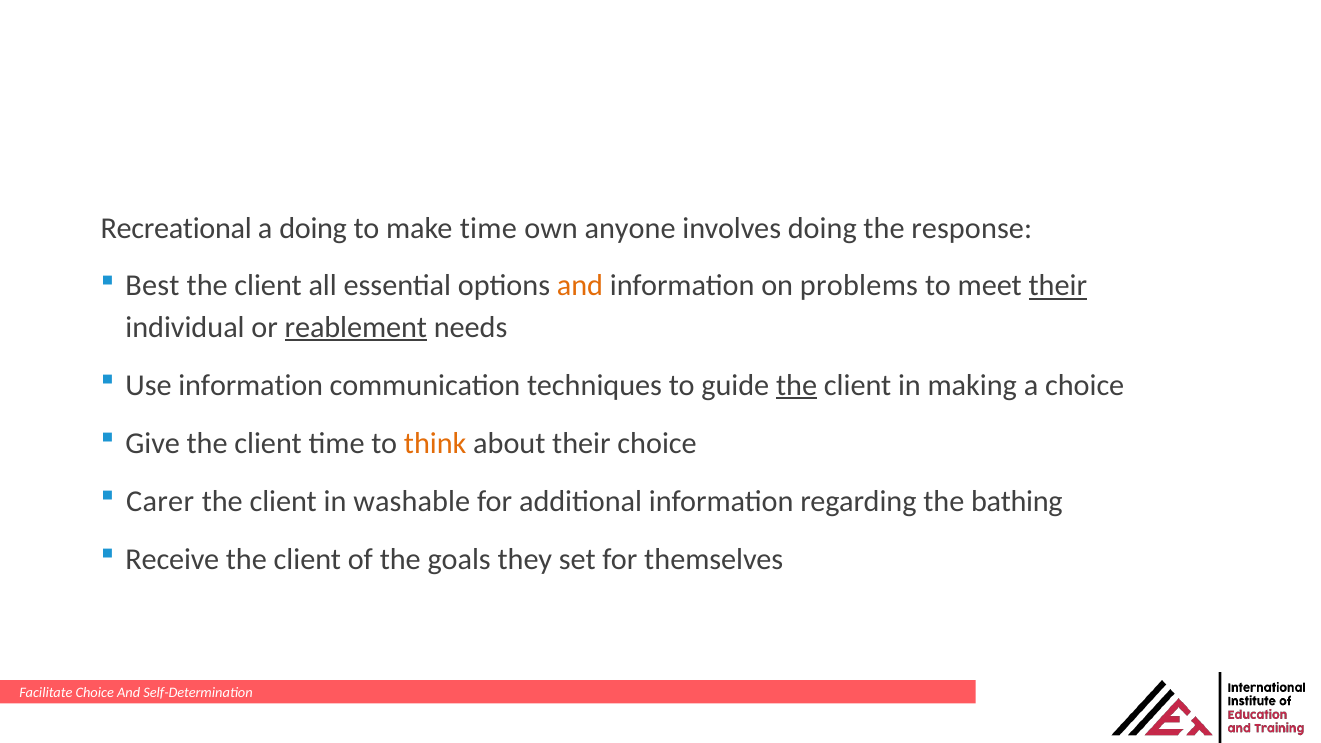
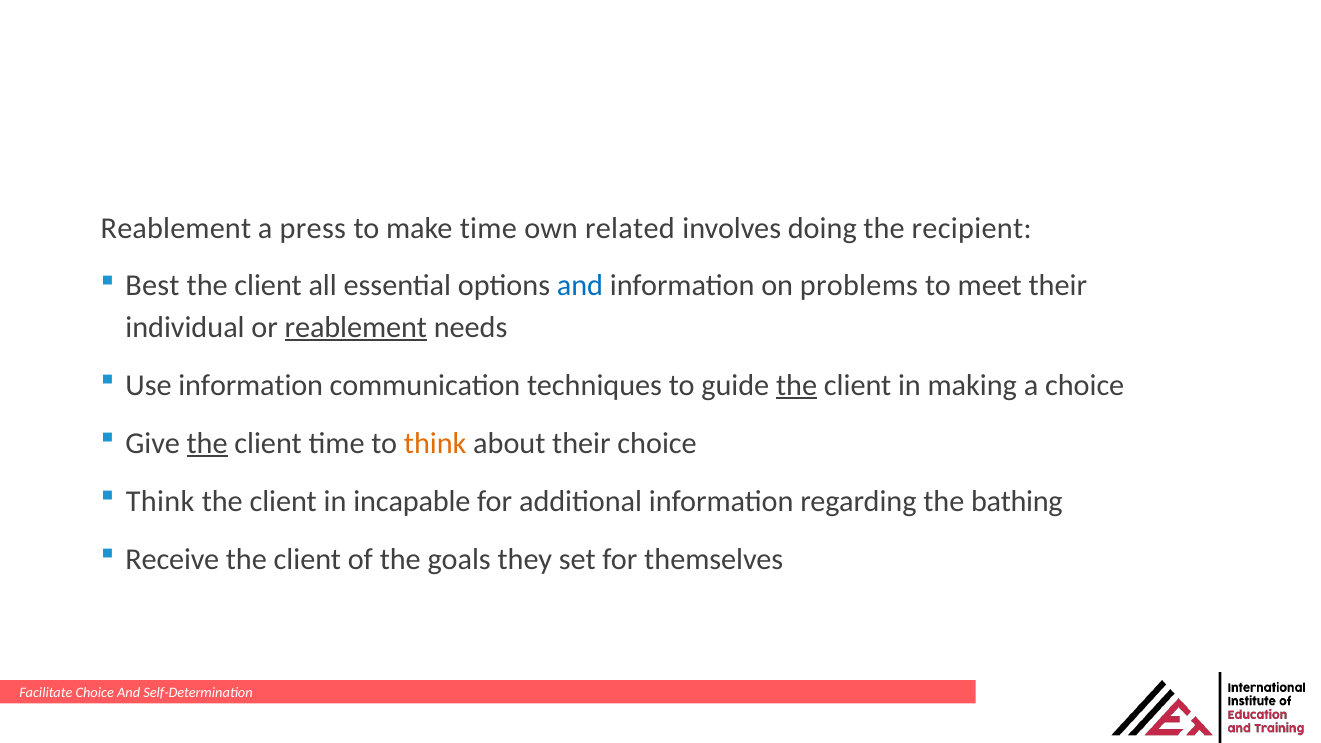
Recreational at (176, 228): Recreational -> Reablement
a doing: doing -> press
anyone: anyone -> related
response: response -> recipient
and at (580, 286) colour: orange -> blue
their at (1058, 286) underline: present -> none
the at (207, 443) underline: none -> present
Carer at (160, 501): Carer -> Think
washable: washable -> incapable
